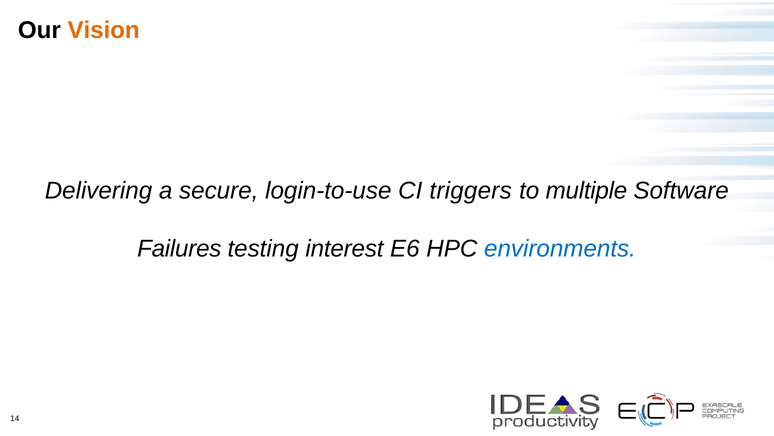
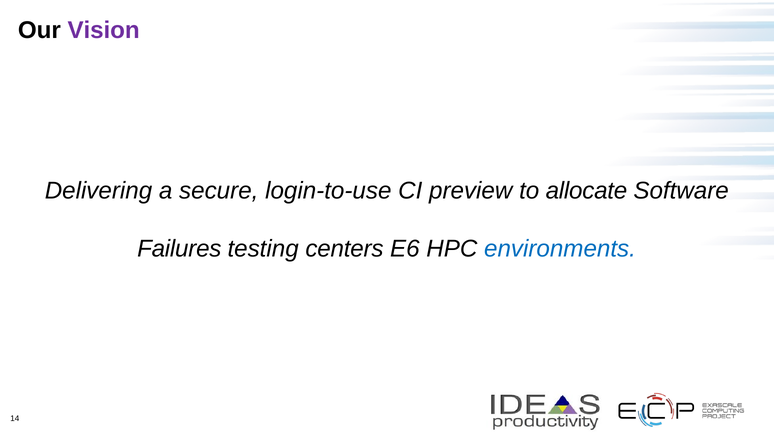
Vision colour: orange -> purple
triggers: triggers -> preview
multiple: multiple -> allocate
interest: interest -> centers
